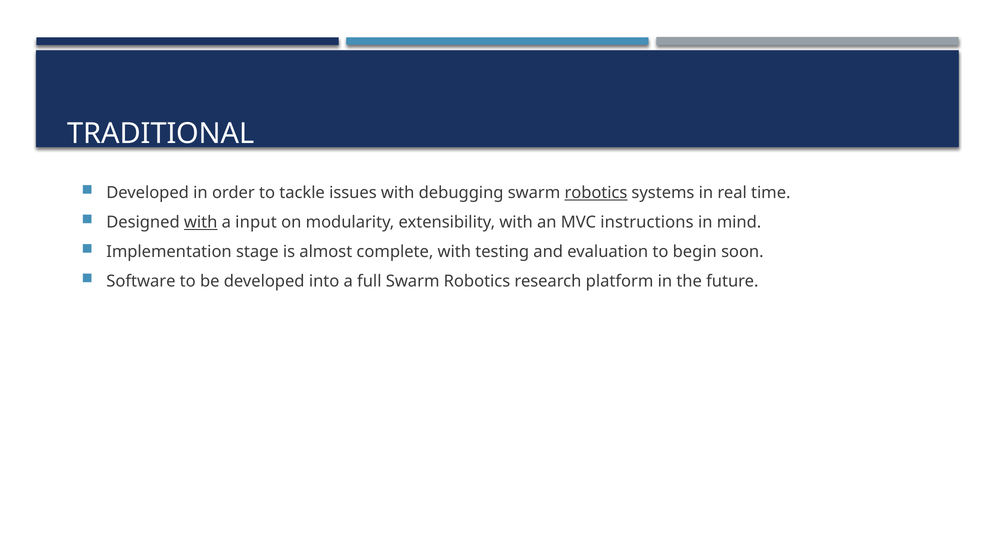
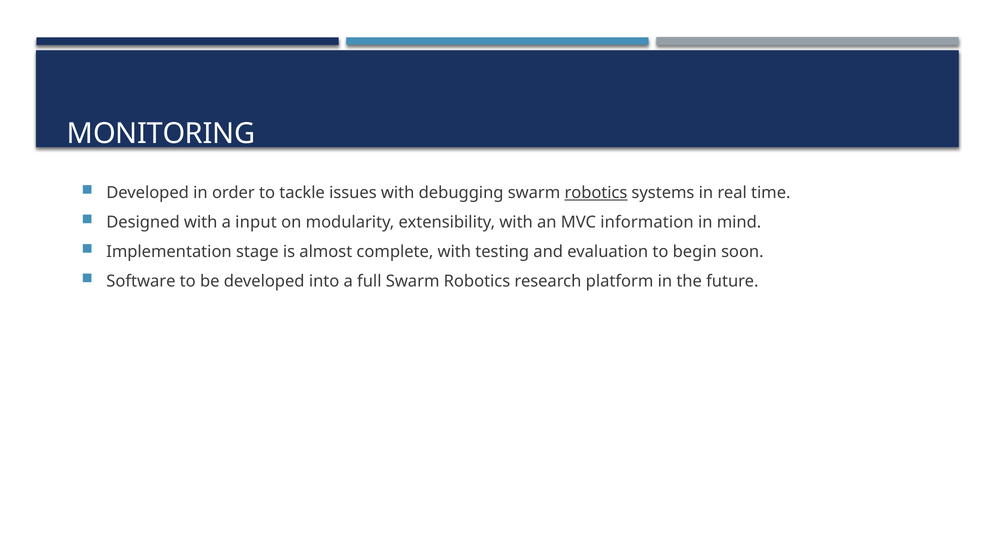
TRADITIONAL: TRADITIONAL -> MONITORING
with at (201, 222) underline: present -> none
instructions: instructions -> information
